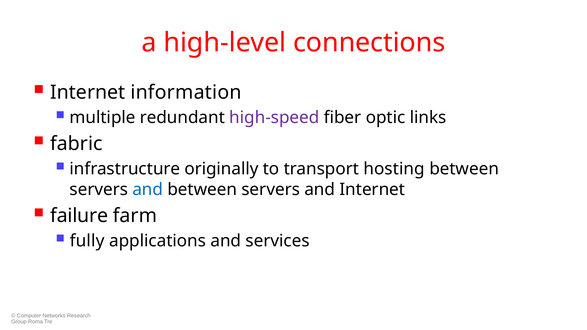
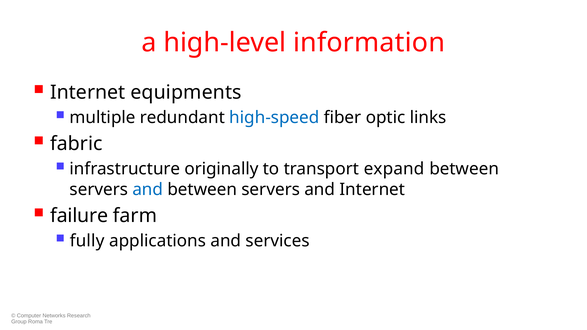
connections: connections -> information
information: information -> equipments
high-speed colour: purple -> blue
hosting: hosting -> expand
